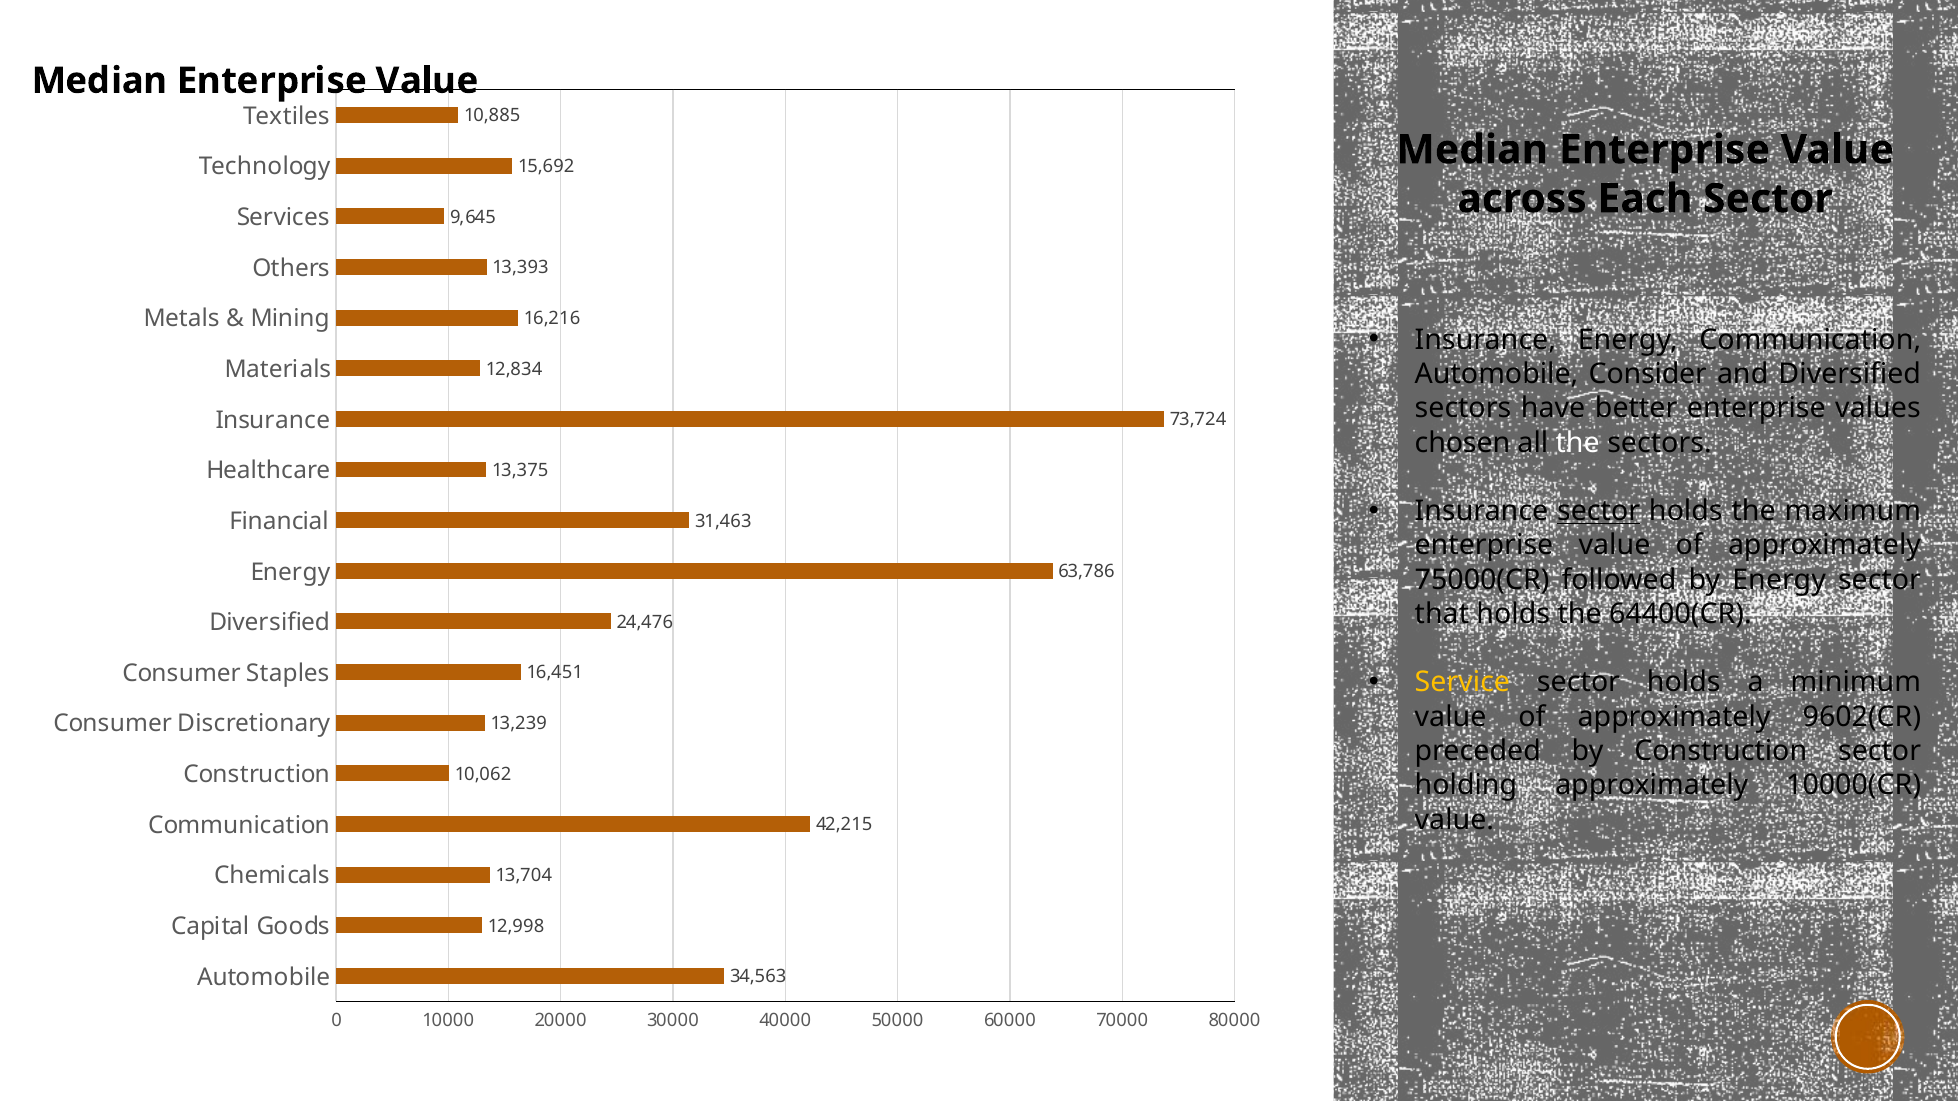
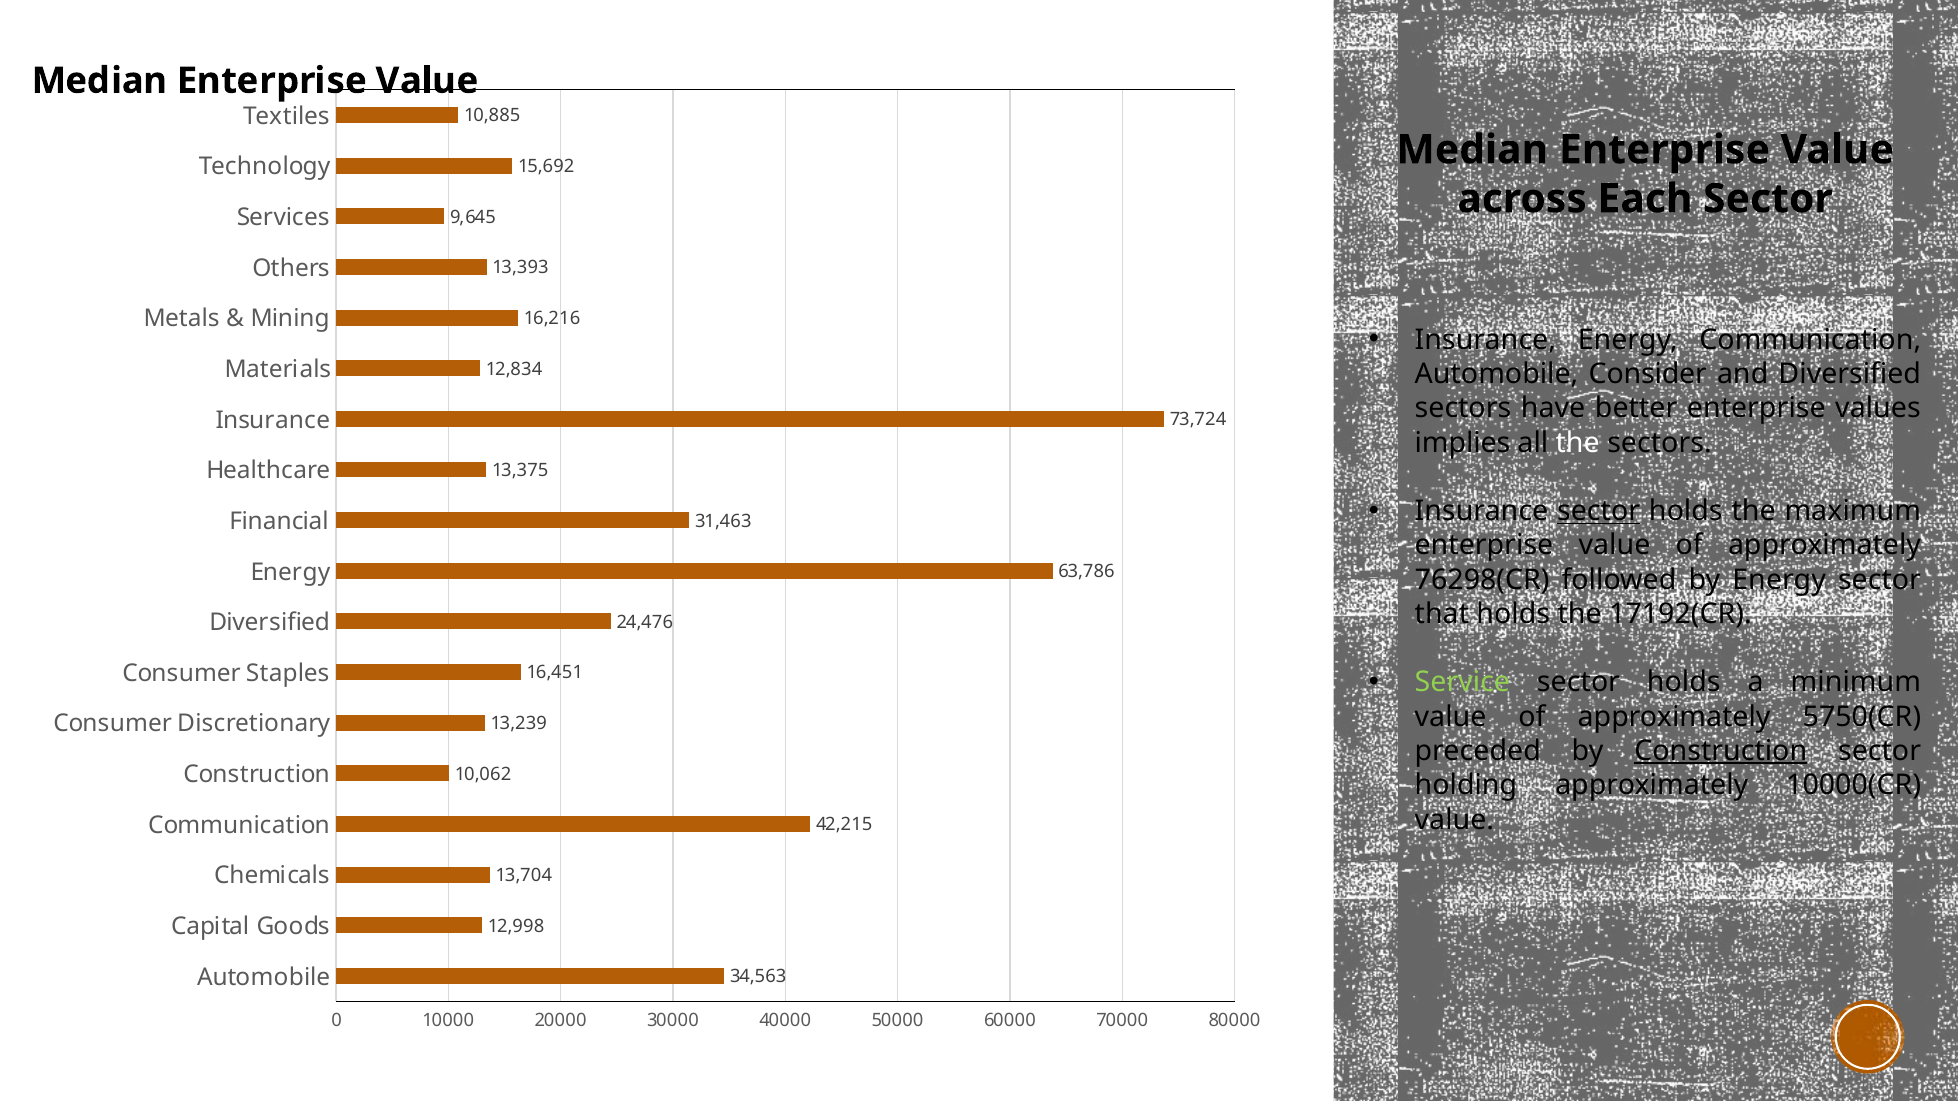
chosen: chosen -> implies
75000(CR: 75000(CR -> 76298(CR
64400(CR: 64400(CR -> 17192(CR
Service colour: yellow -> light green
9602(CR: 9602(CR -> 5750(CR
Construction at (1721, 751) underline: none -> present
